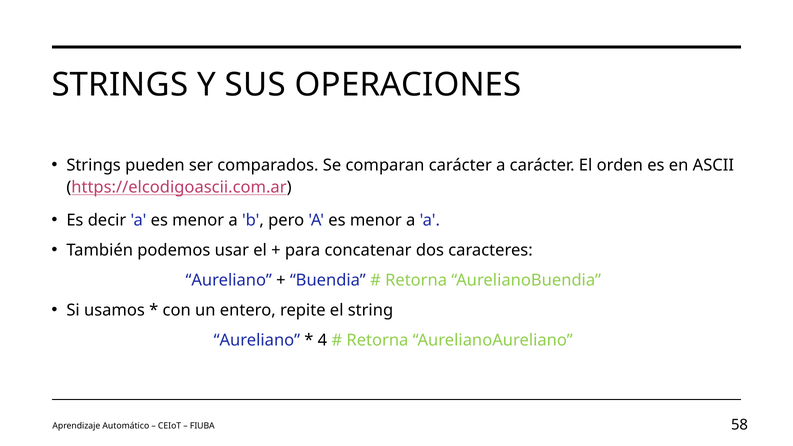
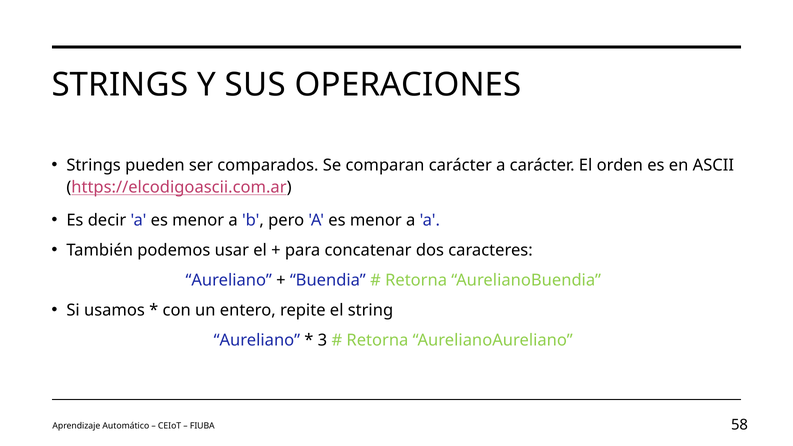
4: 4 -> 3
